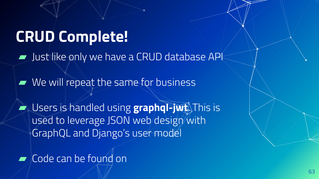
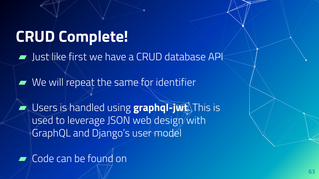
only: only -> first
business: business -> identifier
